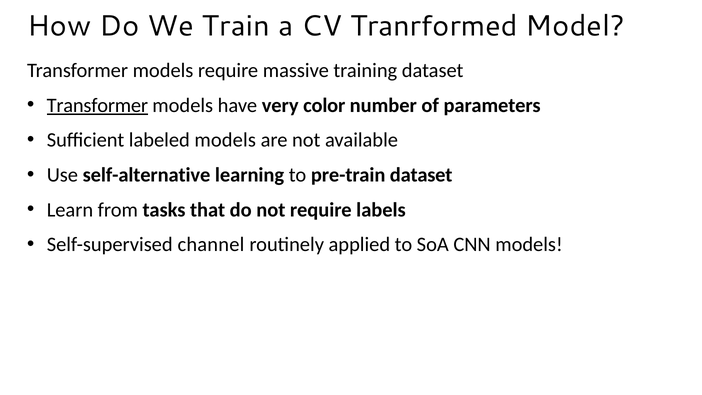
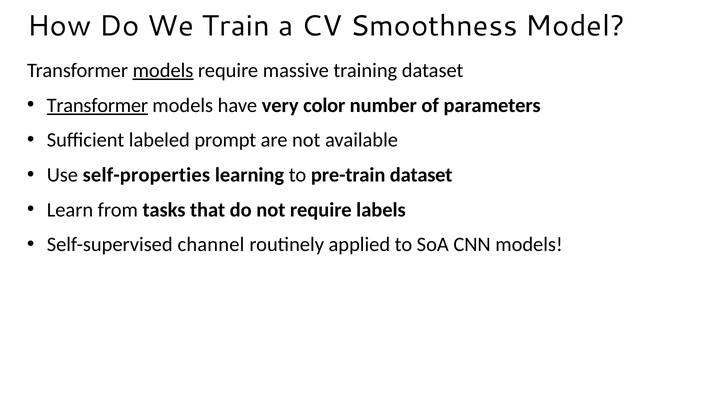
Tranrformed: Tranrformed -> Smoothness
models at (163, 70) underline: none -> present
labeled models: models -> prompt
self-alternative: self-alternative -> self-properties
